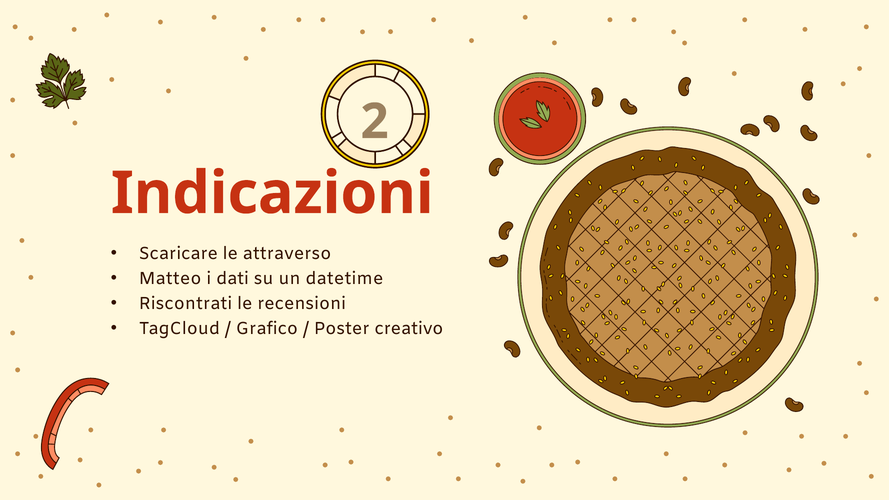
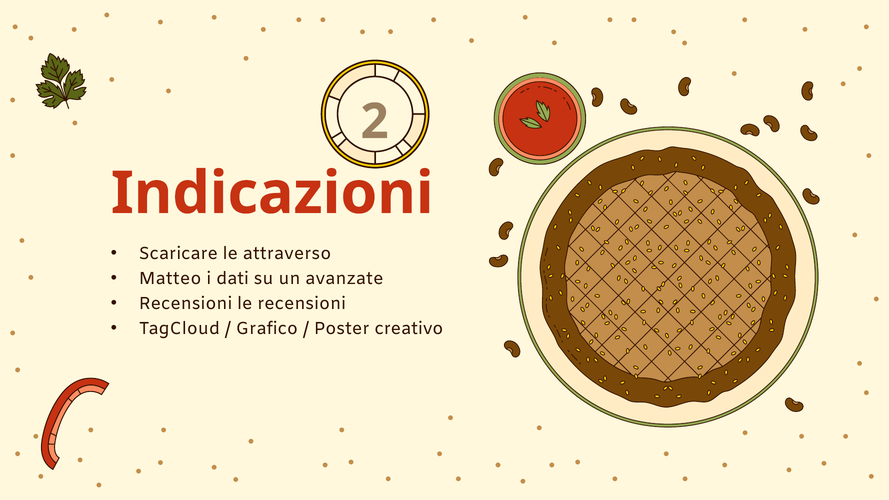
datetime: datetime -> avanzate
Riscontrati at (185, 303): Riscontrati -> Recensioni
